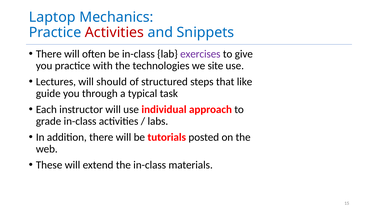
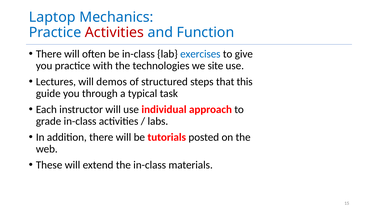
Snippets: Snippets -> Function
exercises colour: purple -> blue
should: should -> demos
like: like -> this
